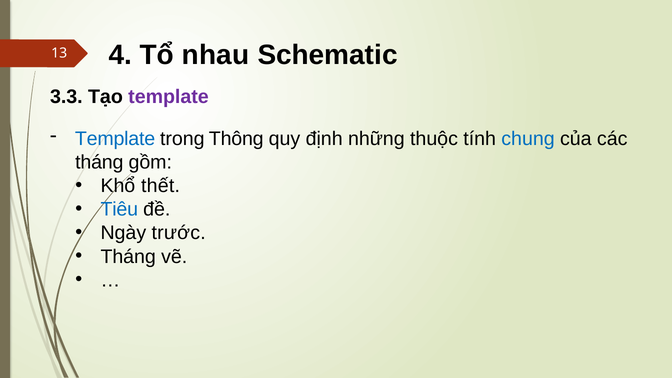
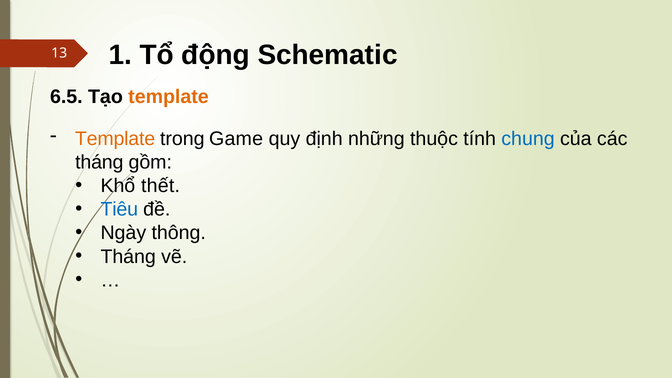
4: 4 -> 1
nhau: nhau -> động
3.3: 3.3 -> 6.5
template at (168, 97) colour: purple -> orange
Template at (115, 139) colour: blue -> orange
Thông: Thông -> Game
trước: trước -> thông
